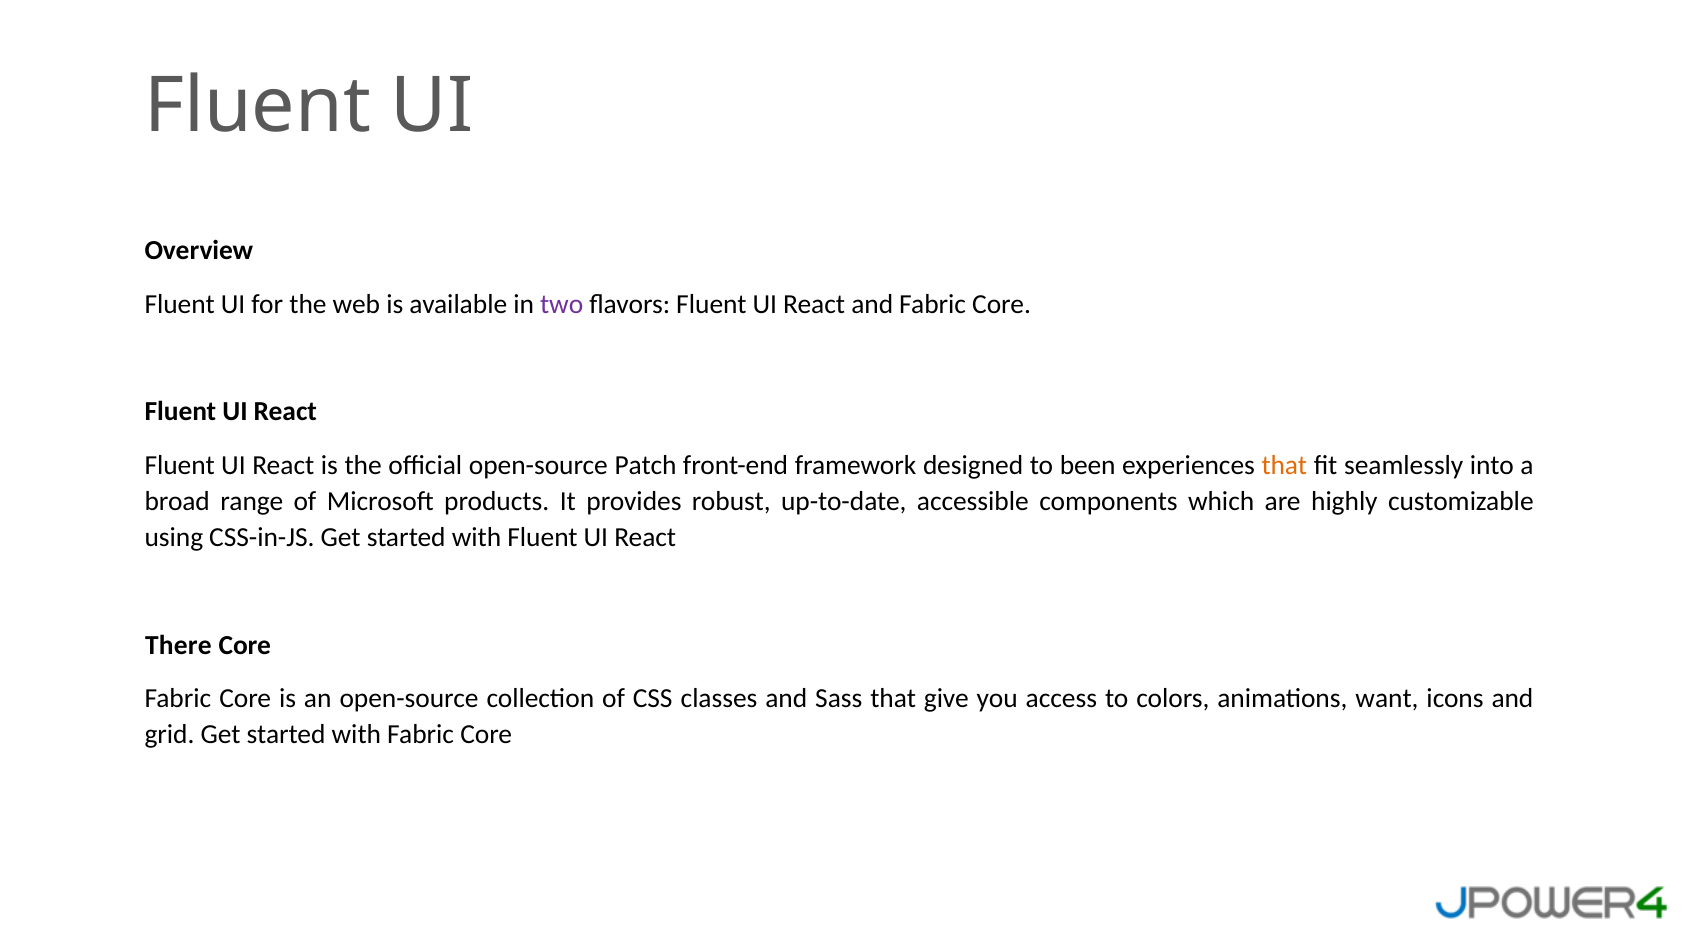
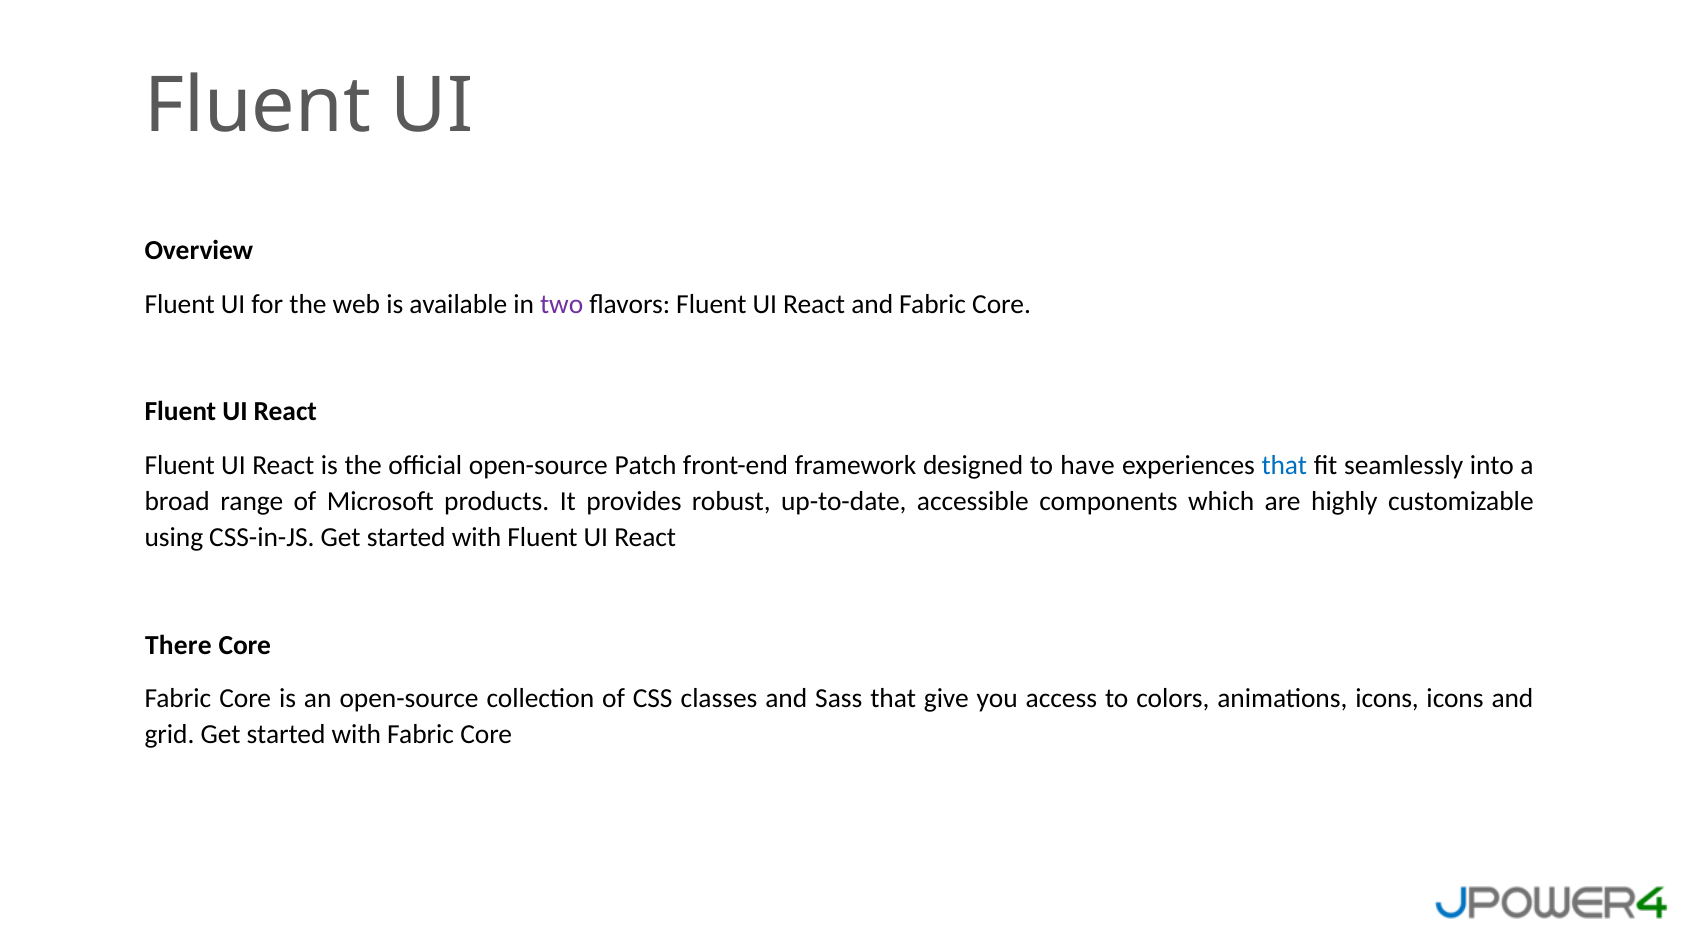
been: been -> have
that at (1284, 465) colour: orange -> blue
animations want: want -> icons
